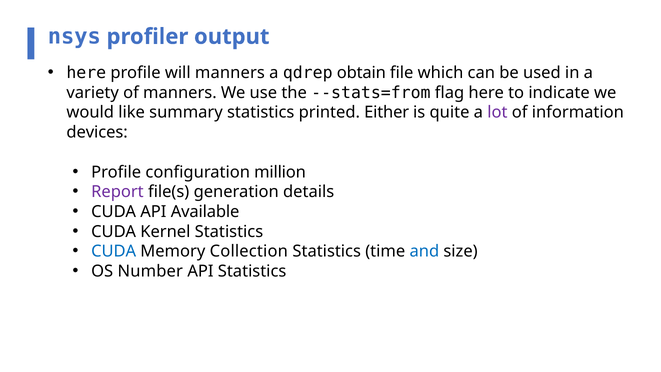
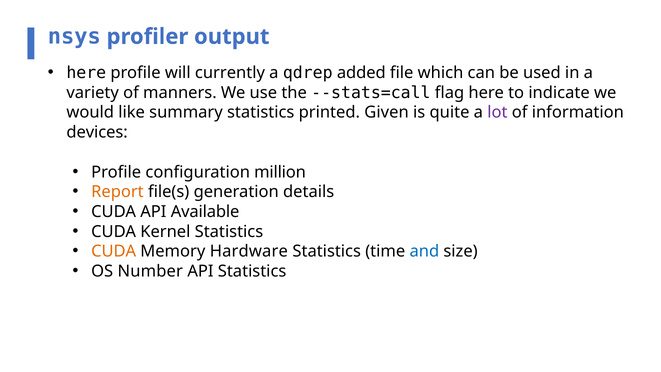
will manners: manners -> currently
obtain: obtain -> added
--stats=from: --stats=from -> --stats=call
Either: Either -> Given
Report colour: purple -> orange
CUDA at (114, 251) colour: blue -> orange
Collection: Collection -> Hardware
